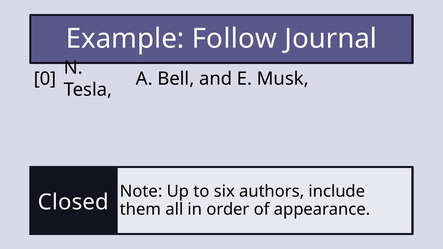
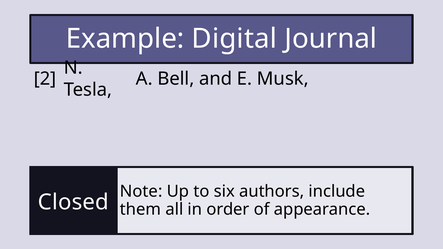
Follow: Follow -> Digital
0: 0 -> 2
